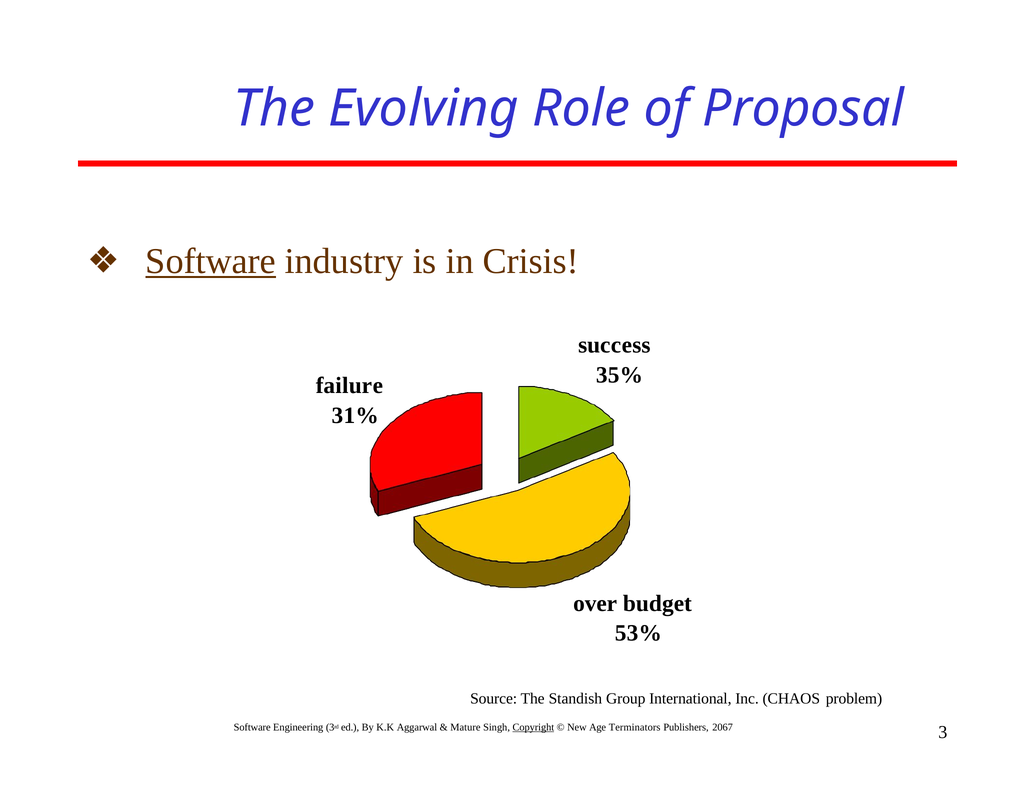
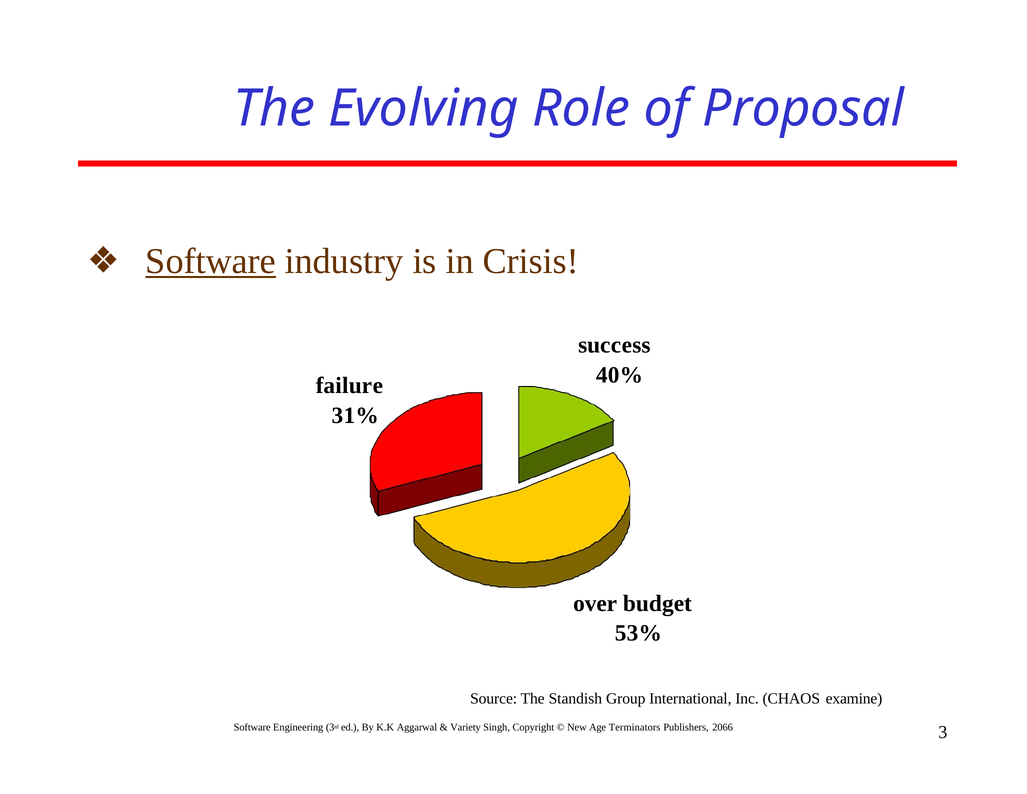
35%: 35% -> 40%
problem: problem -> examine
Mature: Mature -> Variety
Copyright underline: present -> none
2067: 2067 -> 2066
